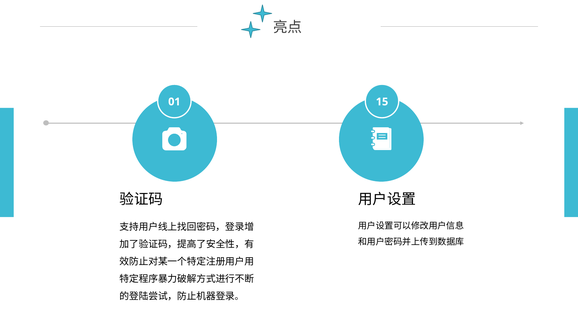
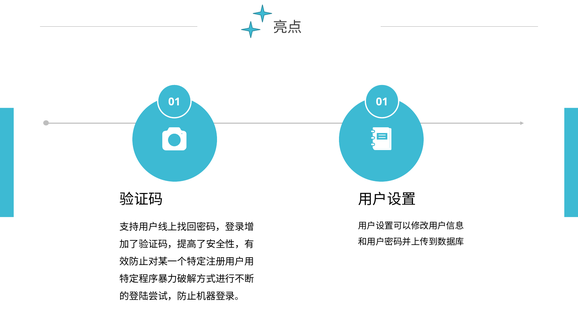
01 15: 15 -> 01
